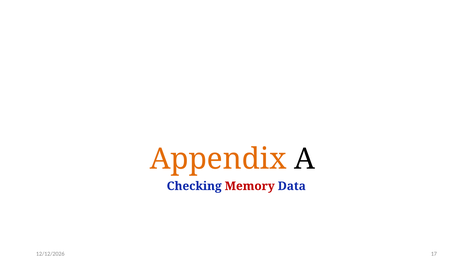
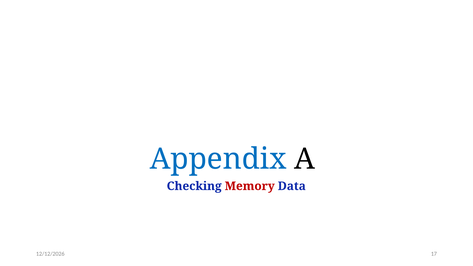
Appendix colour: orange -> blue
